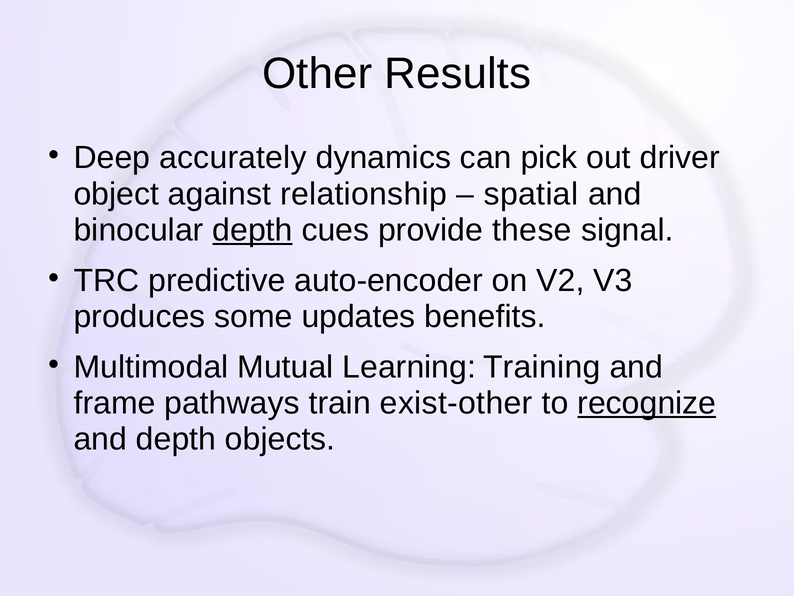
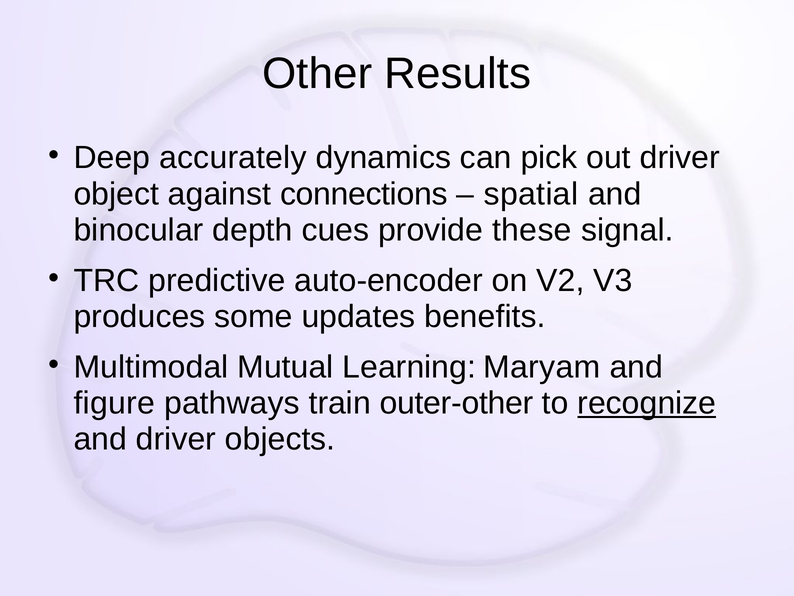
relationship: relationship -> connections
depth at (253, 230) underline: present -> none
Training: Training -> Maryam
frame: frame -> figure
exist-other: exist-other -> outer-other
and depth: depth -> driver
